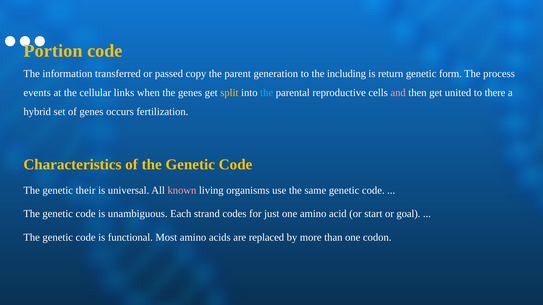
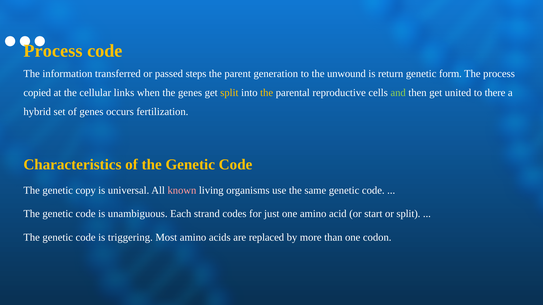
Portion at (53, 51): Portion -> Process
copy: copy -> steps
including: including -> unwound
events: events -> copied
the at (267, 93) colour: light blue -> yellow
and colour: pink -> light green
their: their -> copy
or goal: goal -> split
functional: functional -> triggering
